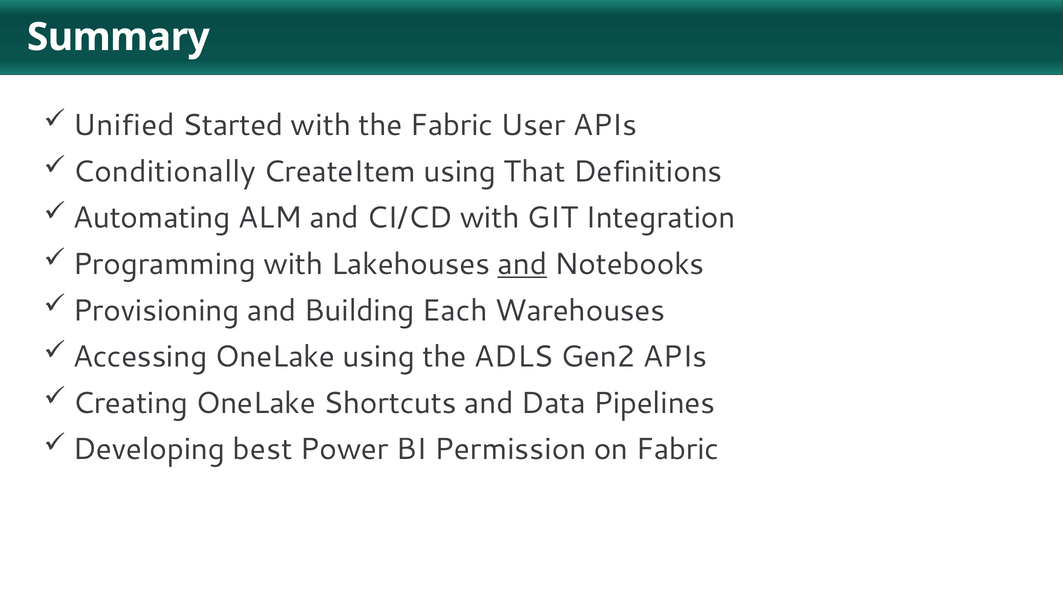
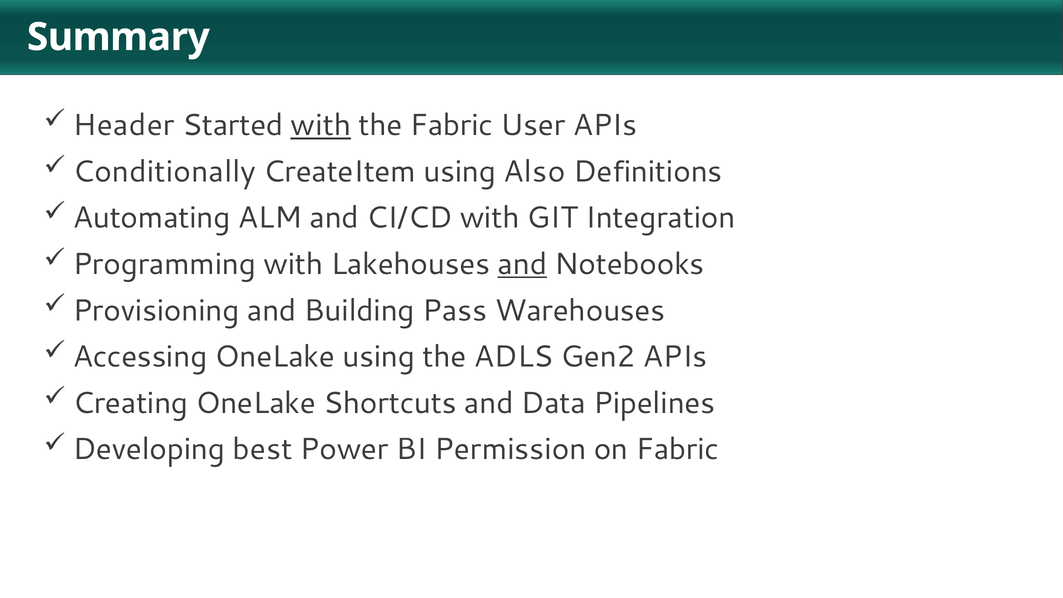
Unified: Unified -> Header
with at (321, 125) underline: none -> present
That: That -> Also
Each: Each -> Pass
